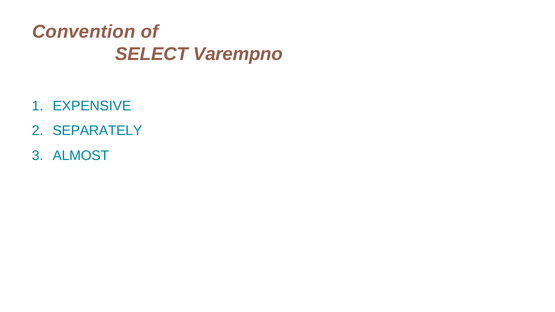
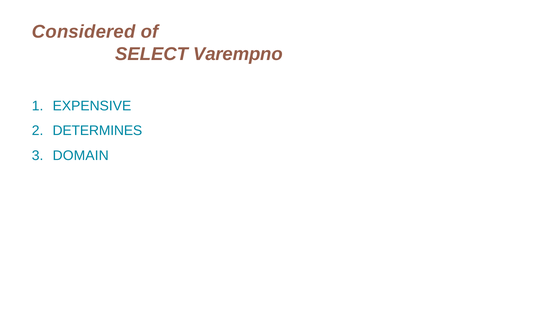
Convention: Convention -> Considered
SEPARATELY: SEPARATELY -> DETERMINES
ALMOST: ALMOST -> DOMAIN
